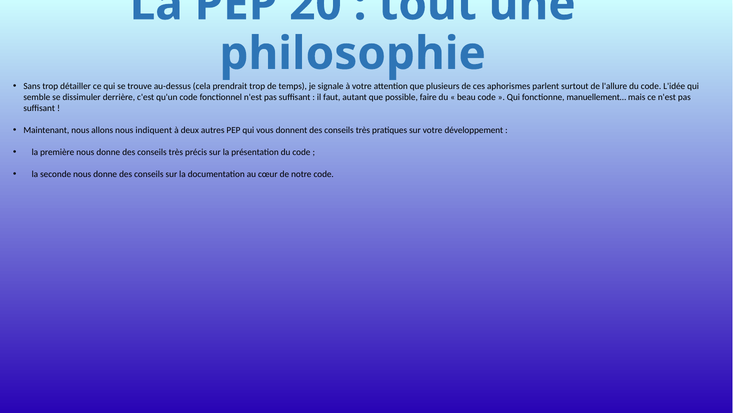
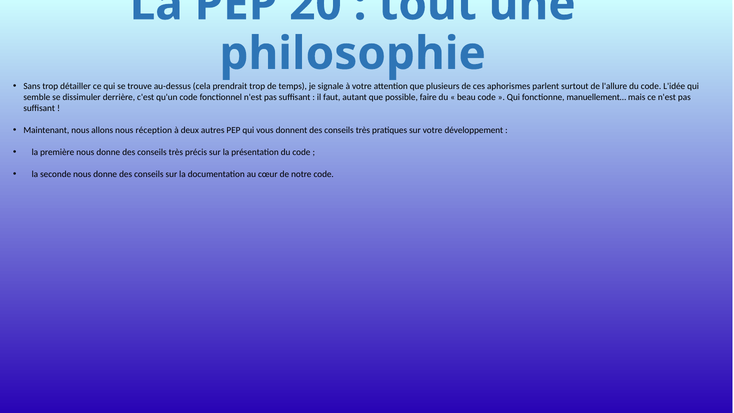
indiquent: indiquent -> réception
